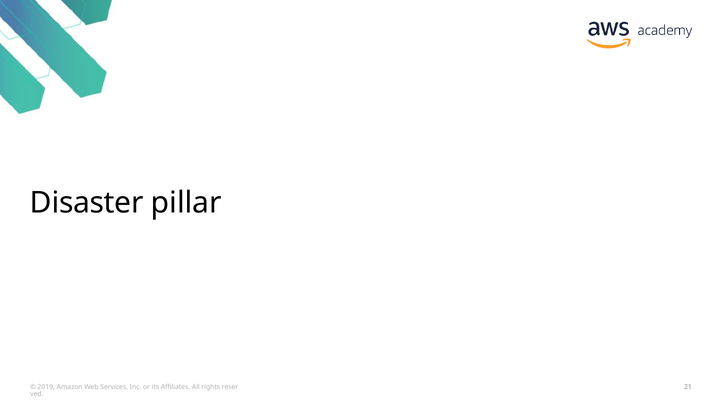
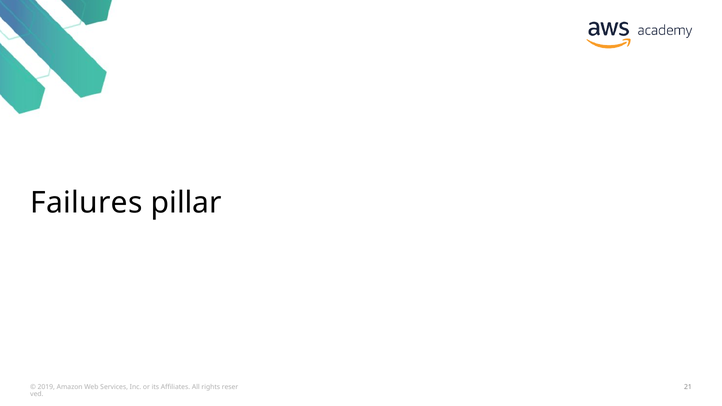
Disaster: Disaster -> Failures
